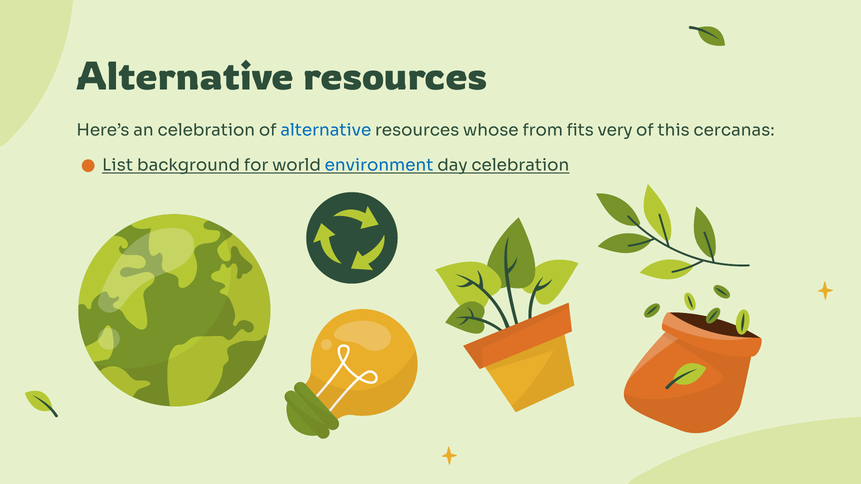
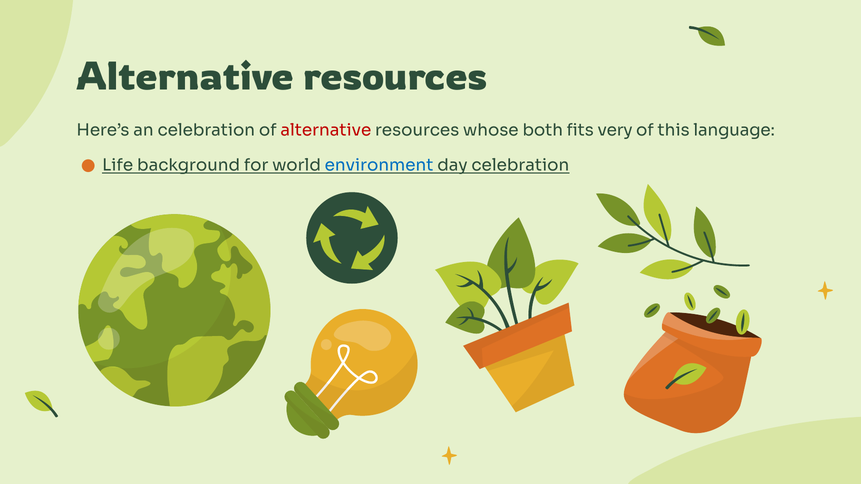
alternative at (326, 130) colour: blue -> red
from: from -> both
cercanas: cercanas -> language
List: List -> Life
